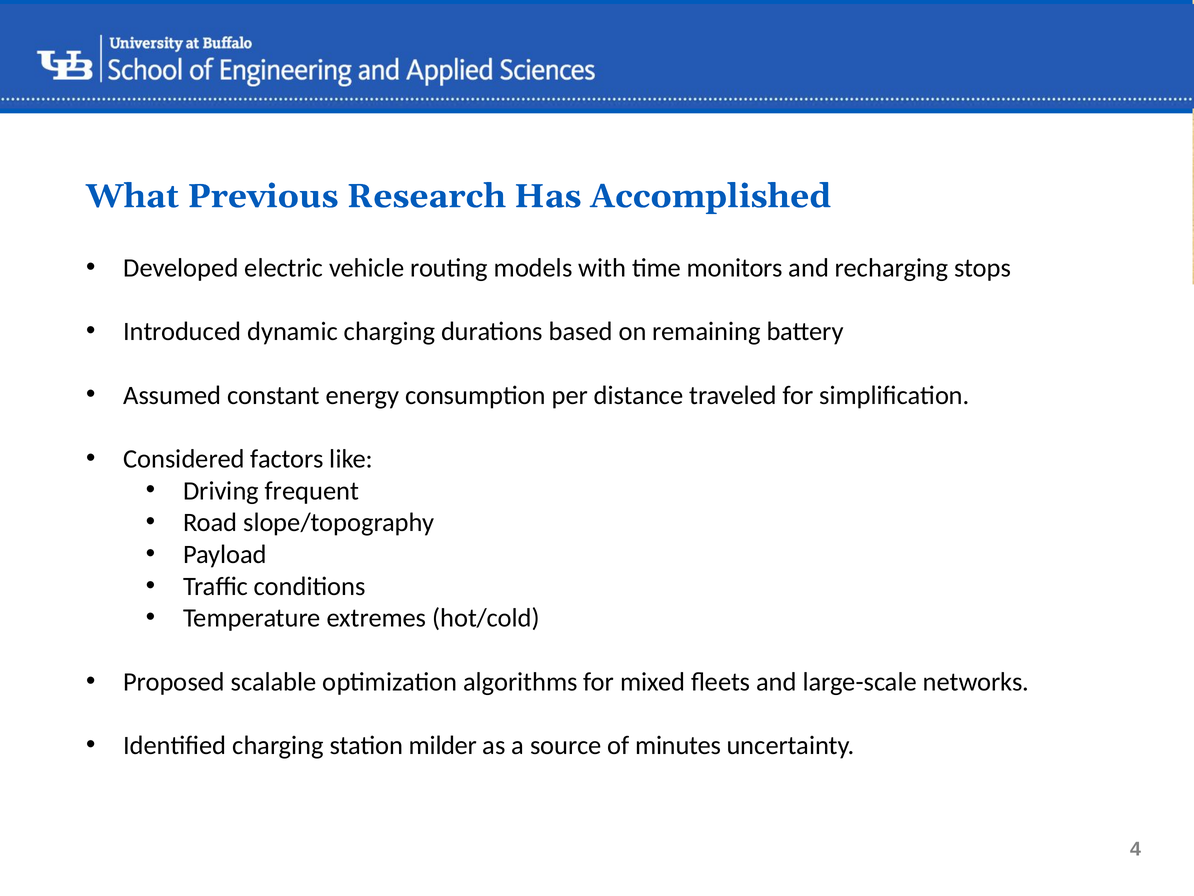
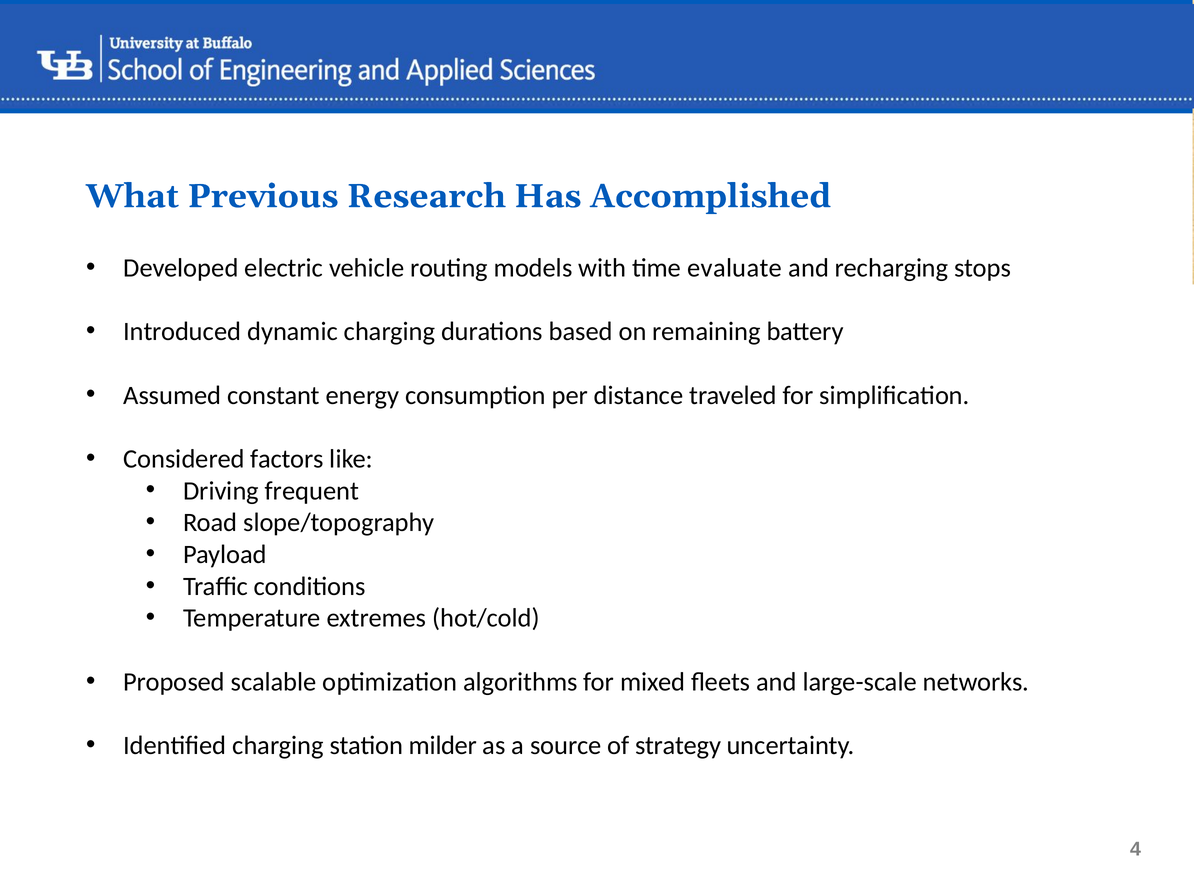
monitors: monitors -> evaluate
minutes: minutes -> strategy
